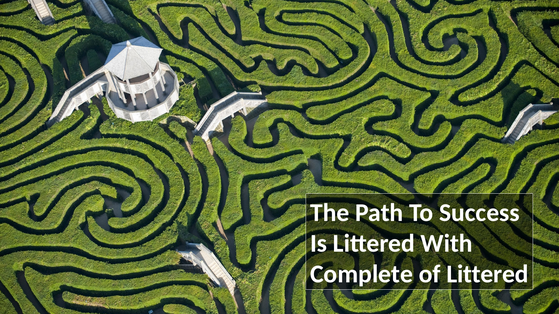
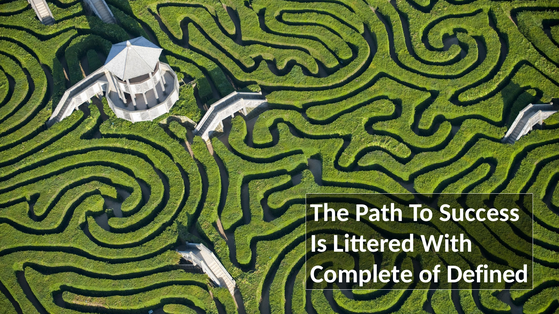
of Littered: Littered -> Defined
